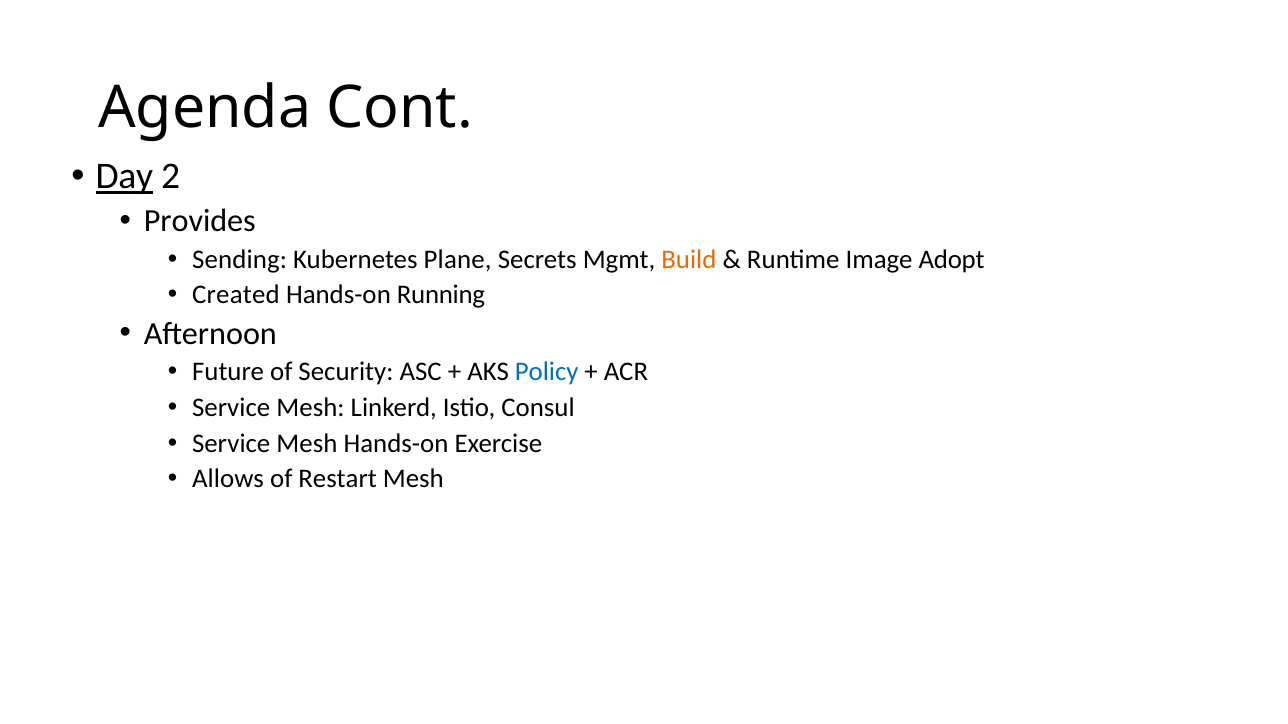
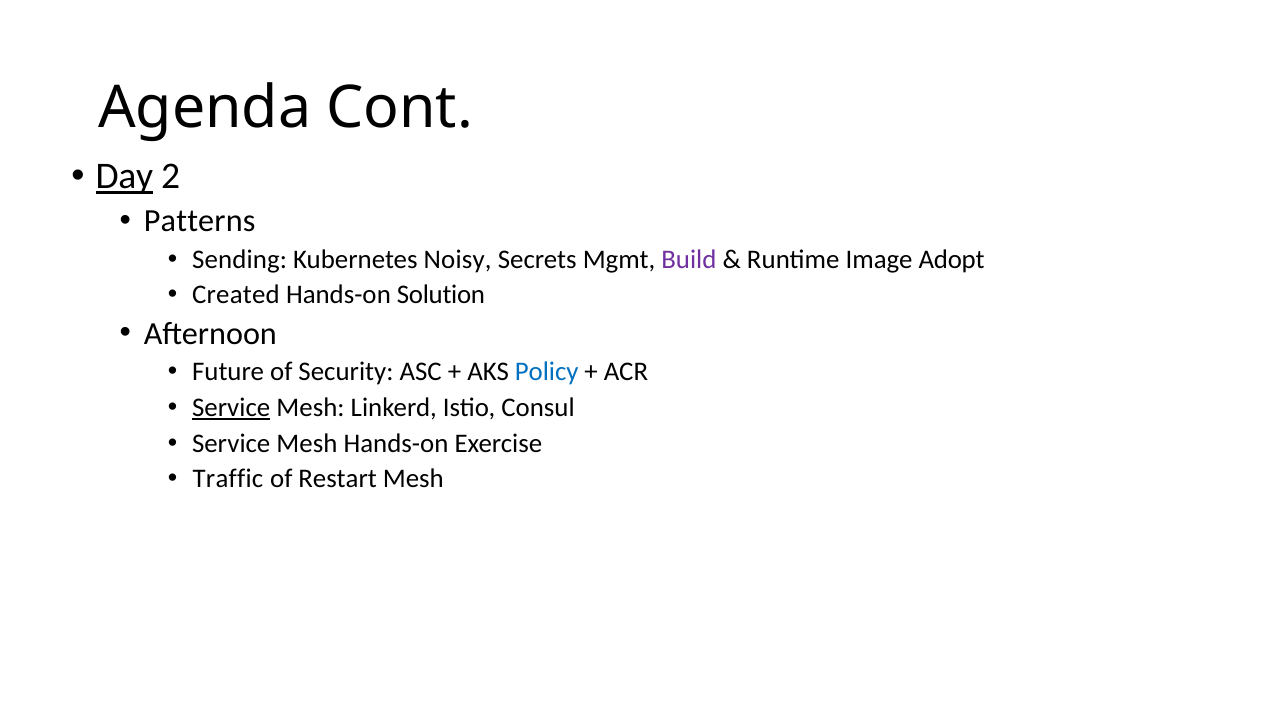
Provides: Provides -> Patterns
Plane: Plane -> Noisy
Build colour: orange -> purple
Running: Running -> Solution
Service at (231, 408) underline: none -> present
Allows: Allows -> Traffic
